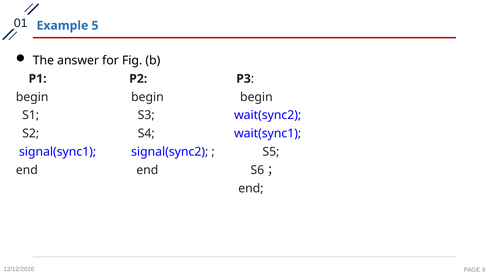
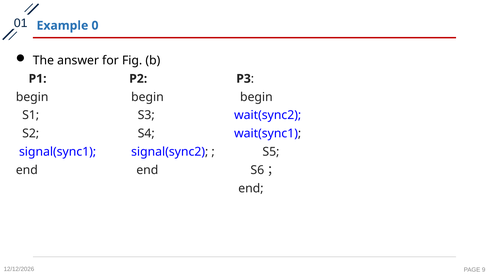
5: 5 -> 0
